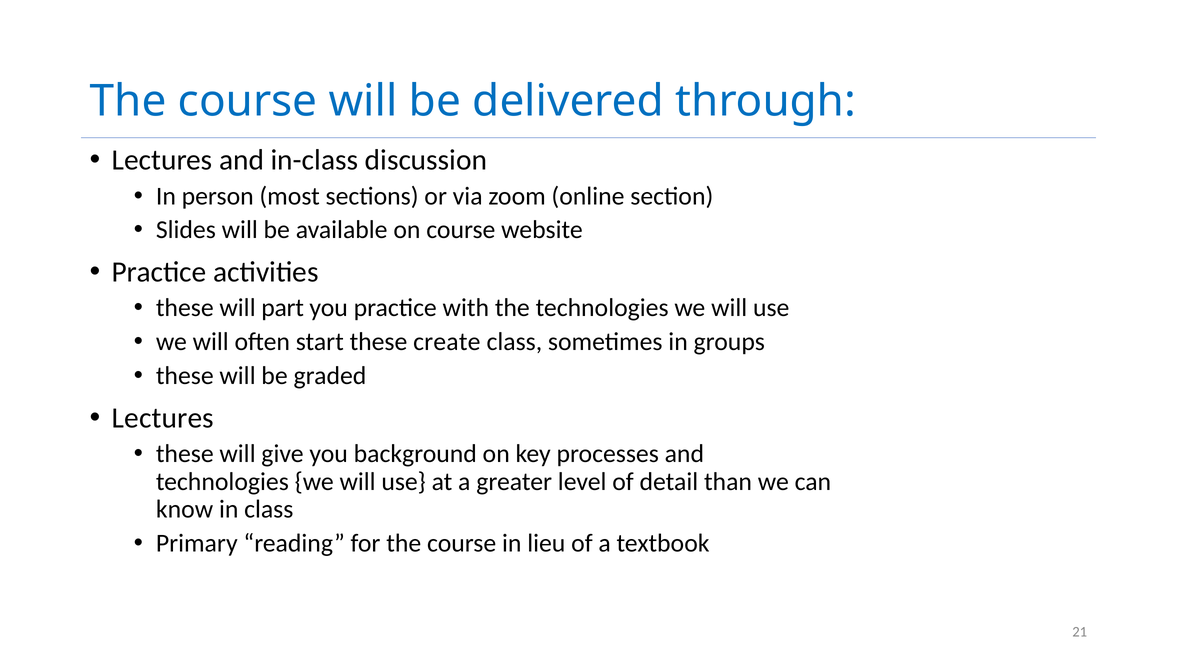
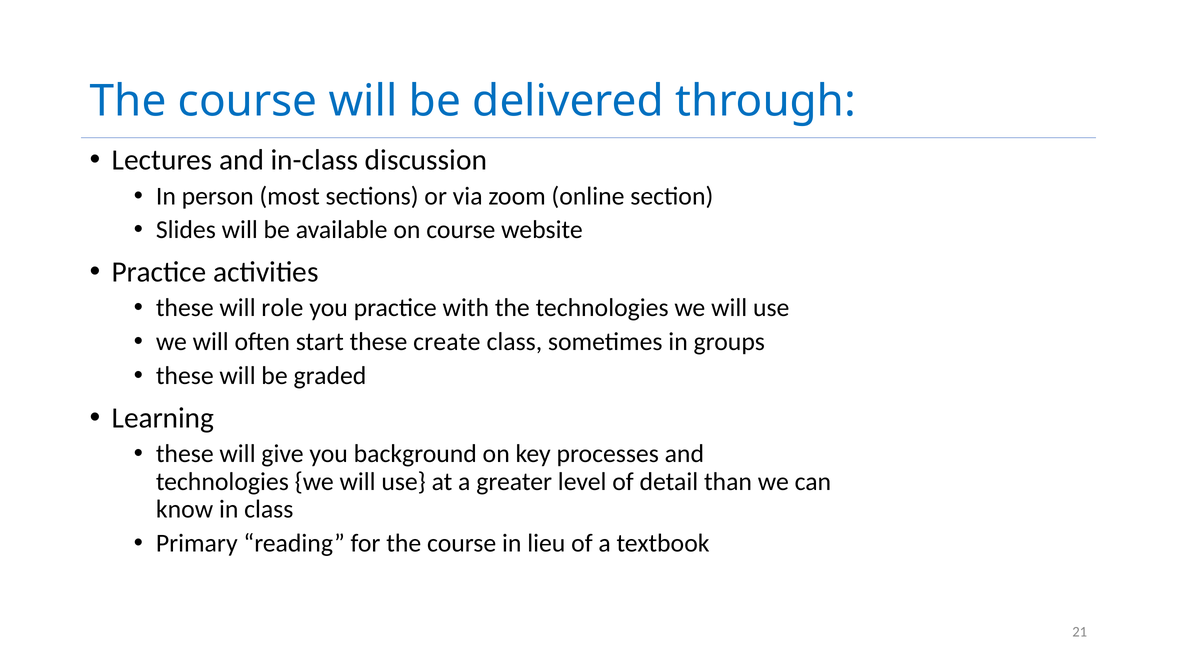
part: part -> role
Lectures at (163, 418): Lectures -> Learning
